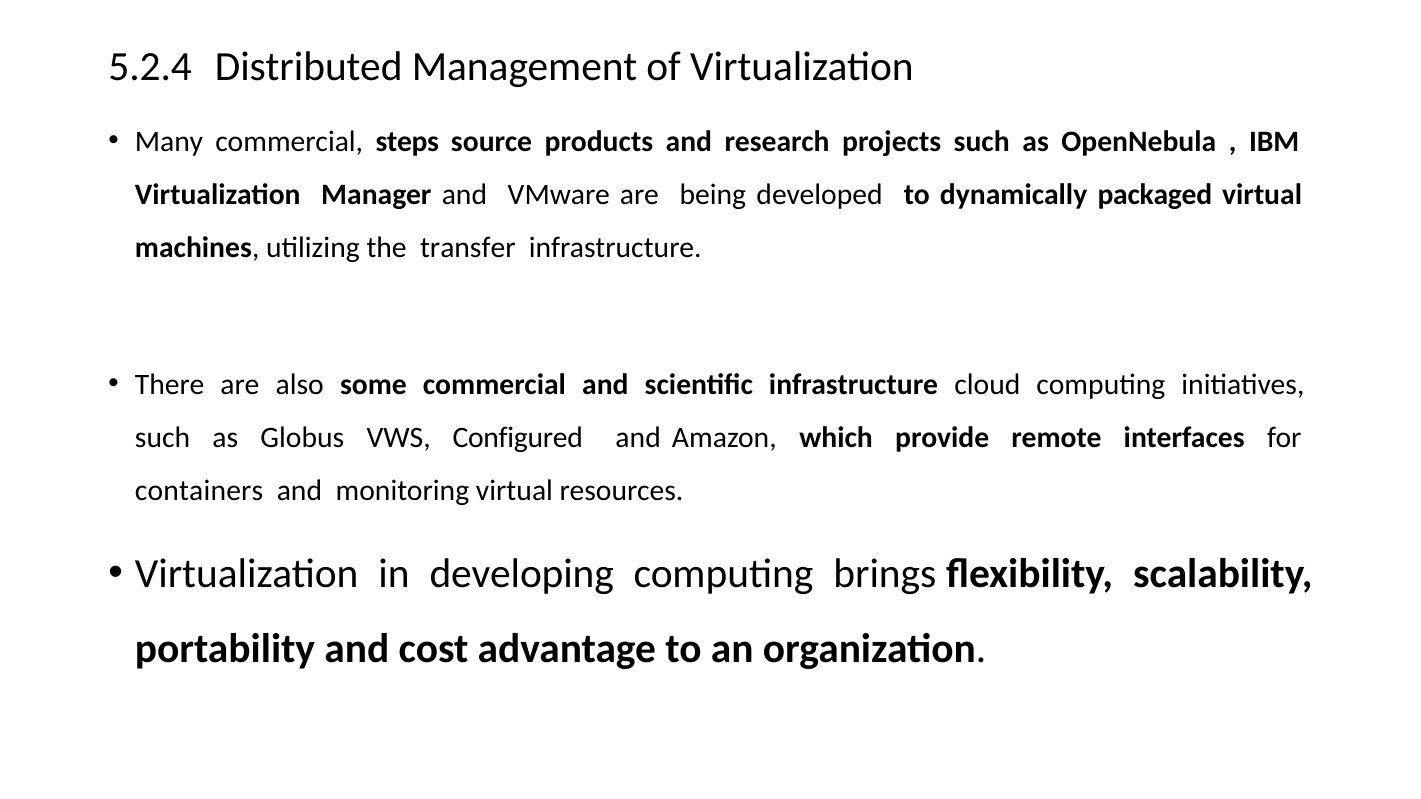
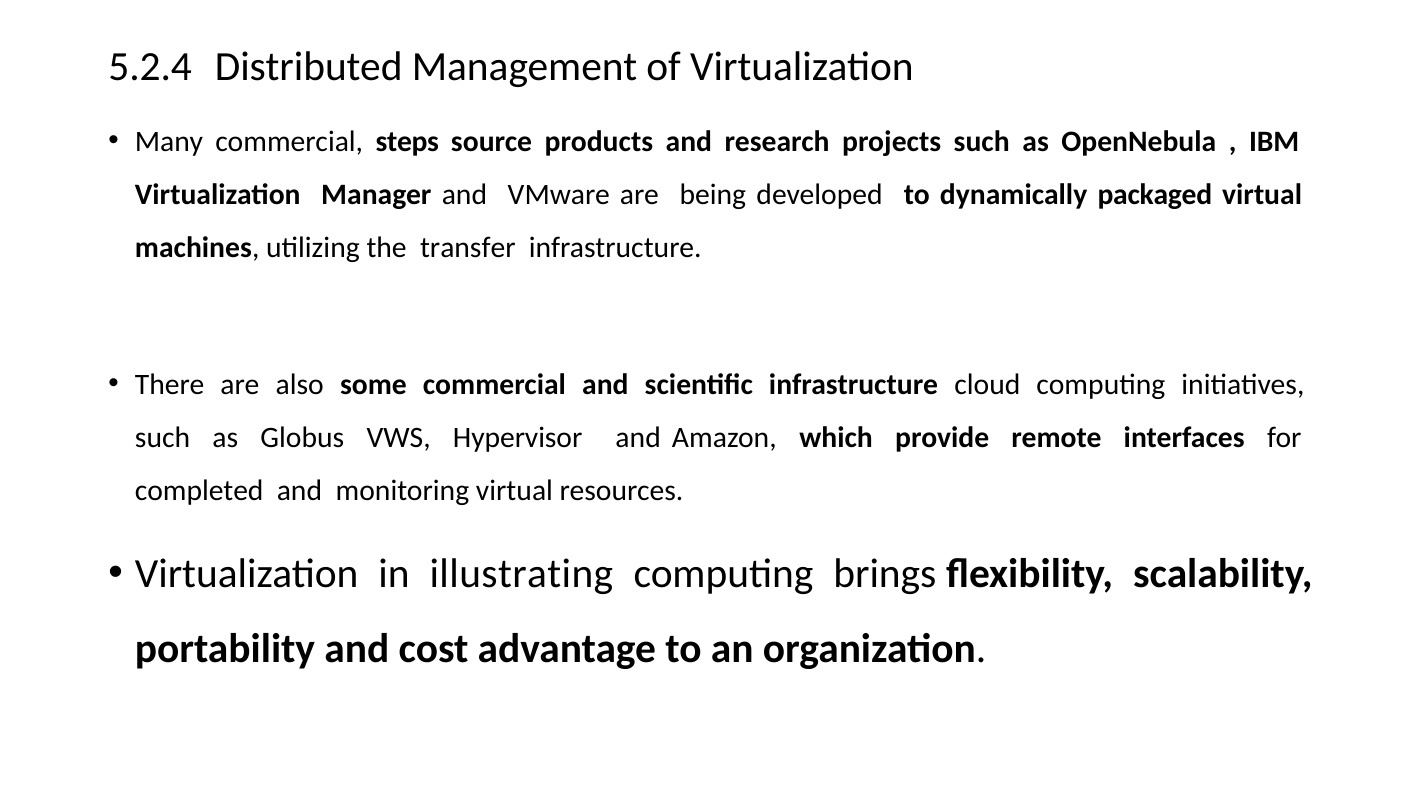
Configured: Configured -> Hypervisor
containers: containers -> completed
developing: developing -> illustrating
